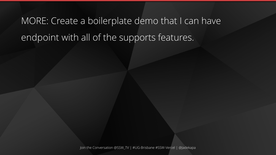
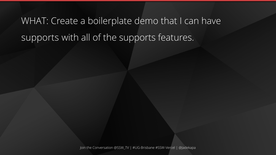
MORE: MORE -> WHAT
endpoint at (40, 38): endpoint -> supports
